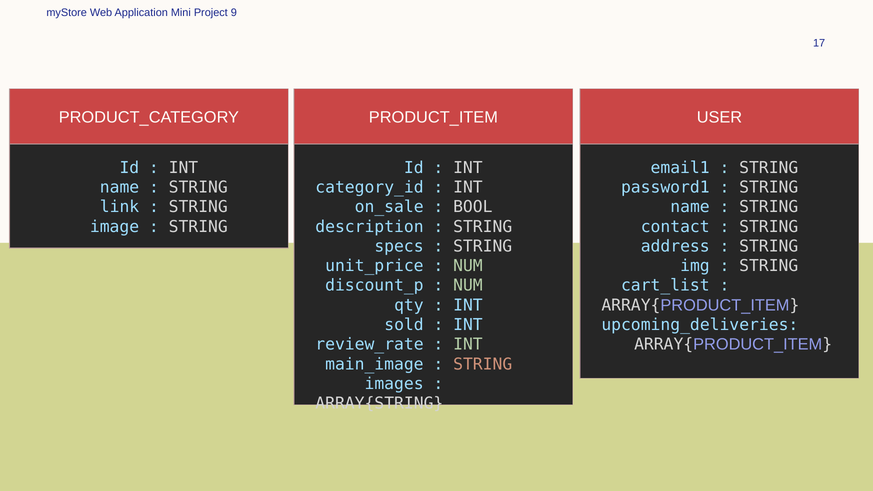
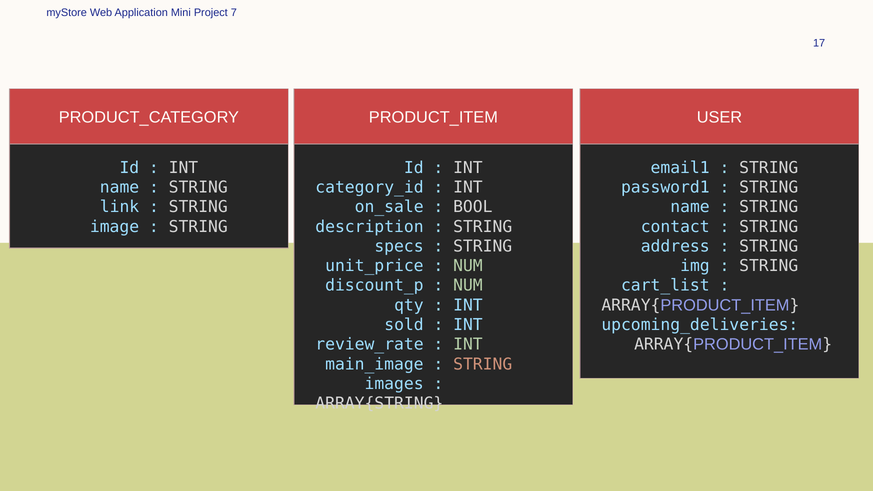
9: 9 -> 7
